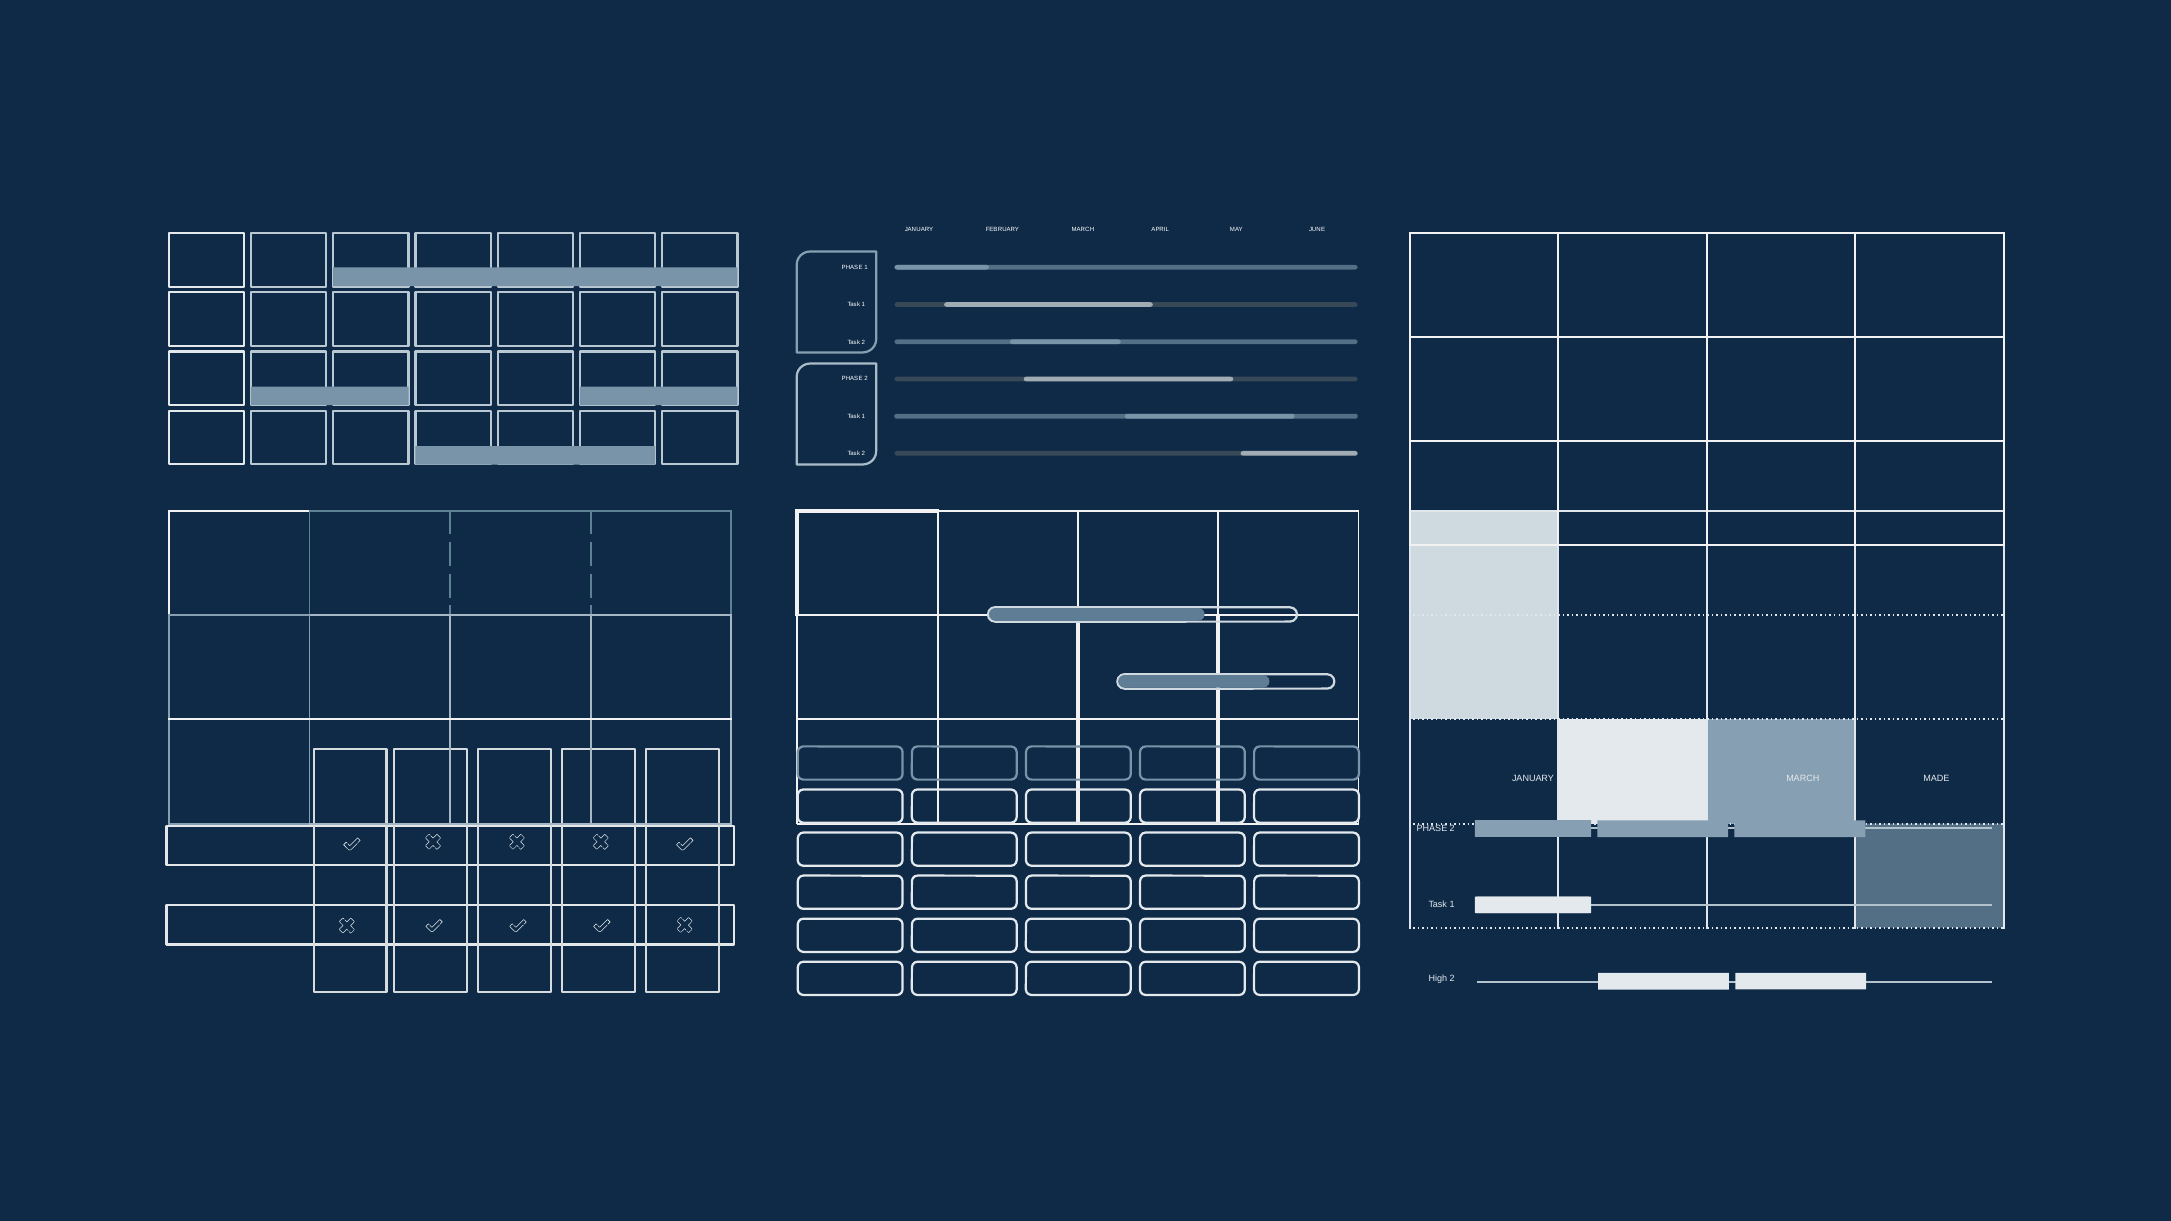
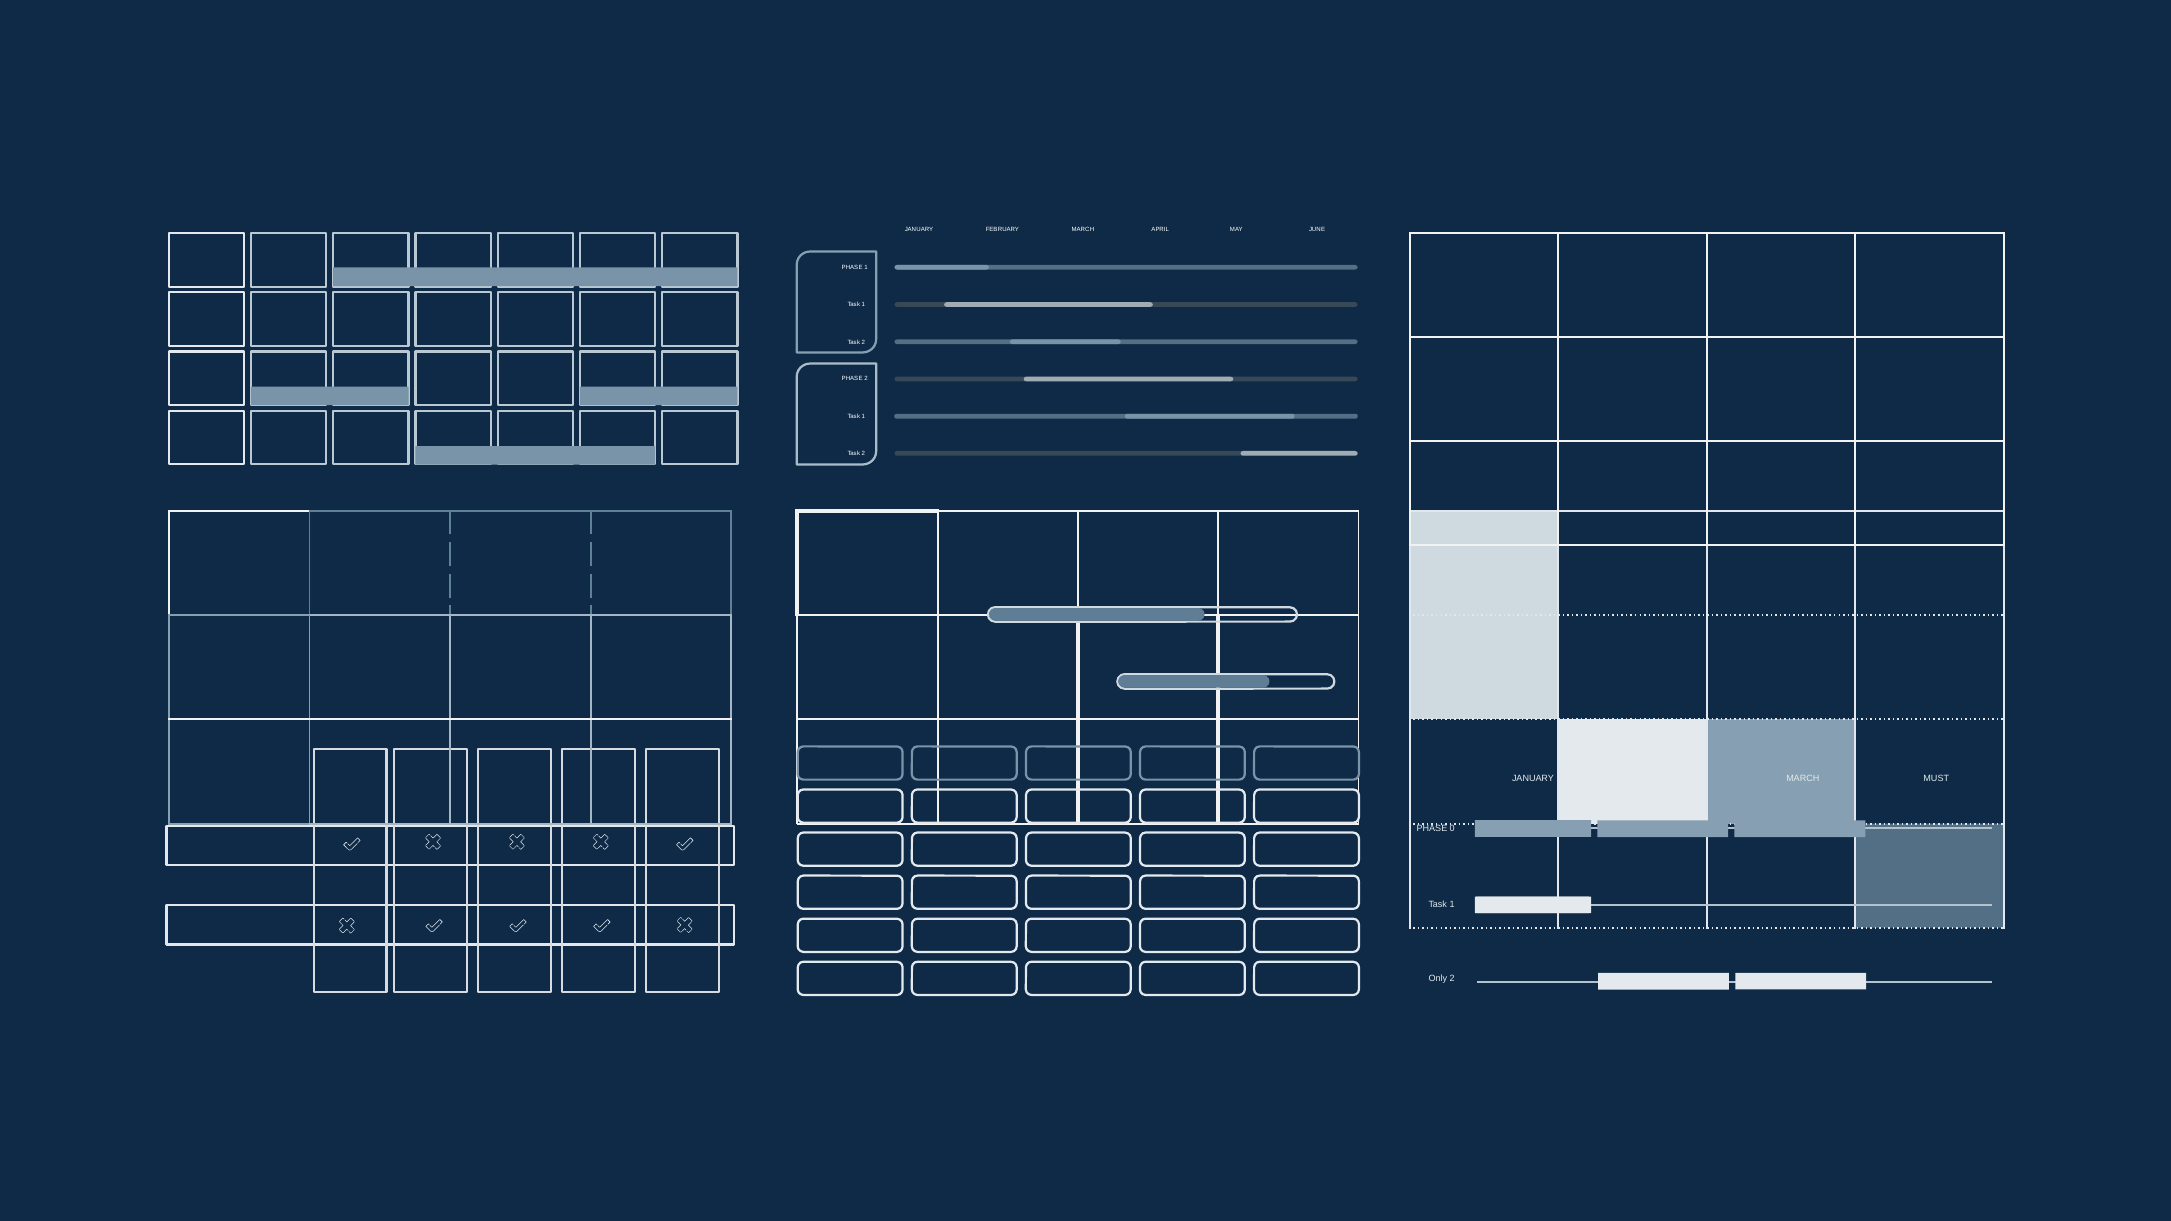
MADE: MADE -> MUST
2 at (1452, 829): 2 -> 0
High: High -> Only
